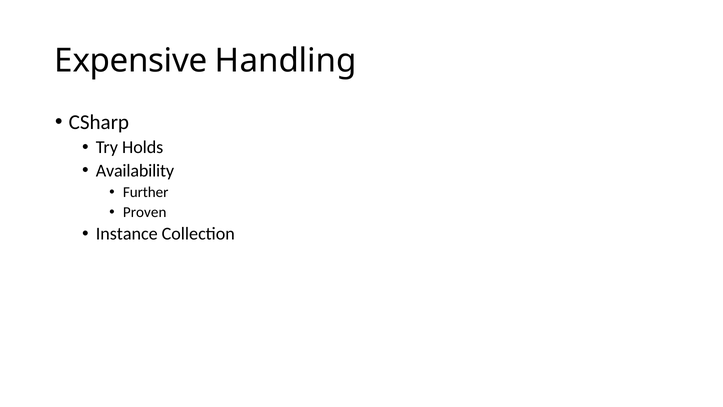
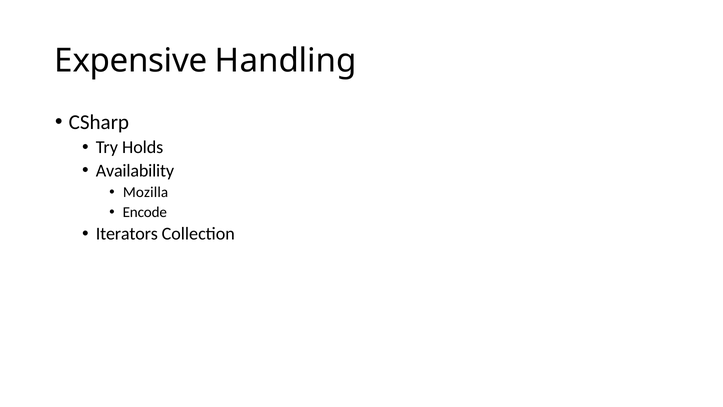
Further: Further -> Mozilla
Proven: Proven -> Encode
Instance: Instance -> Iterators
